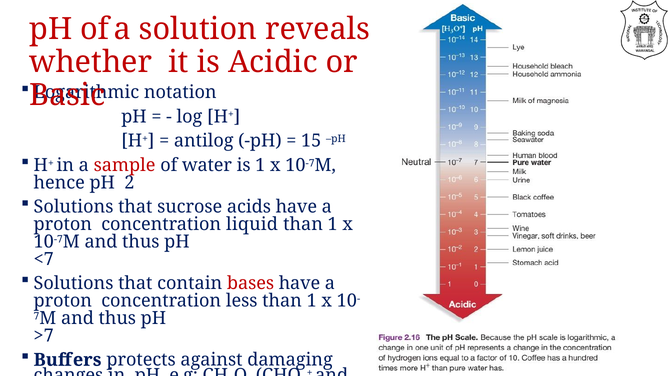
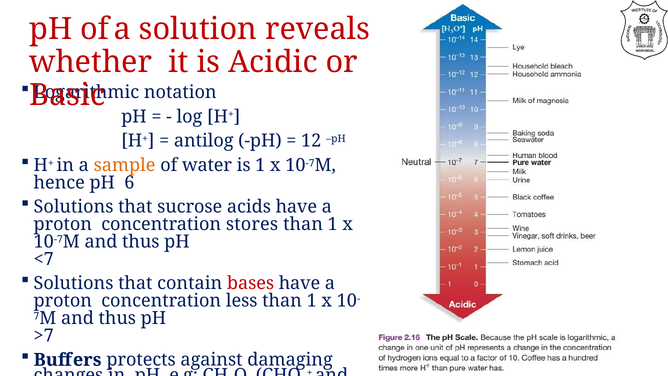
15: 15 -> 12
sample colour: red -> orange
pH 2: 2 -> 6
liquid: liquid -> stores
